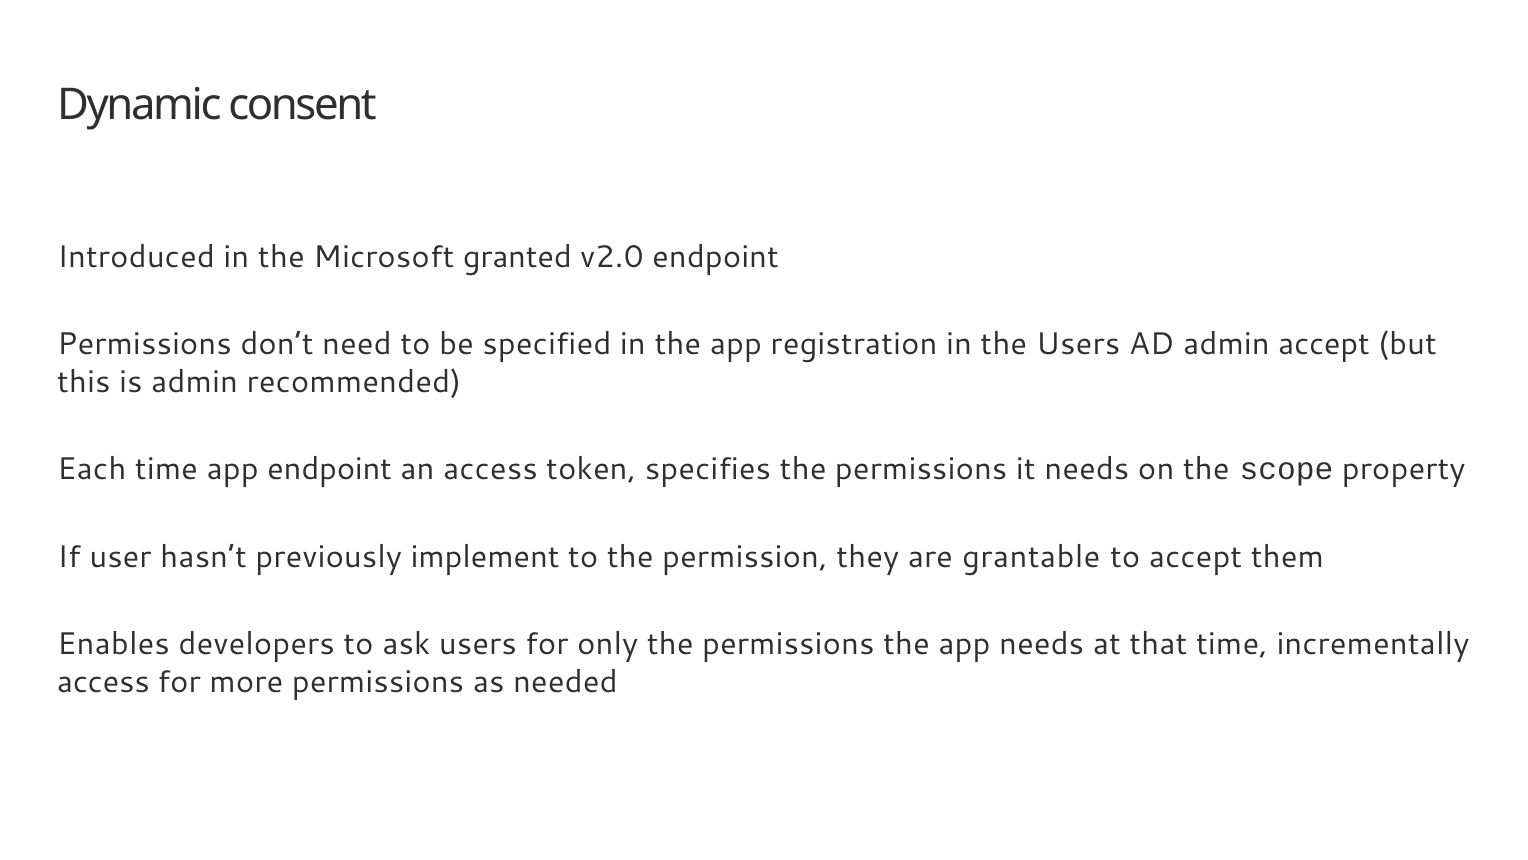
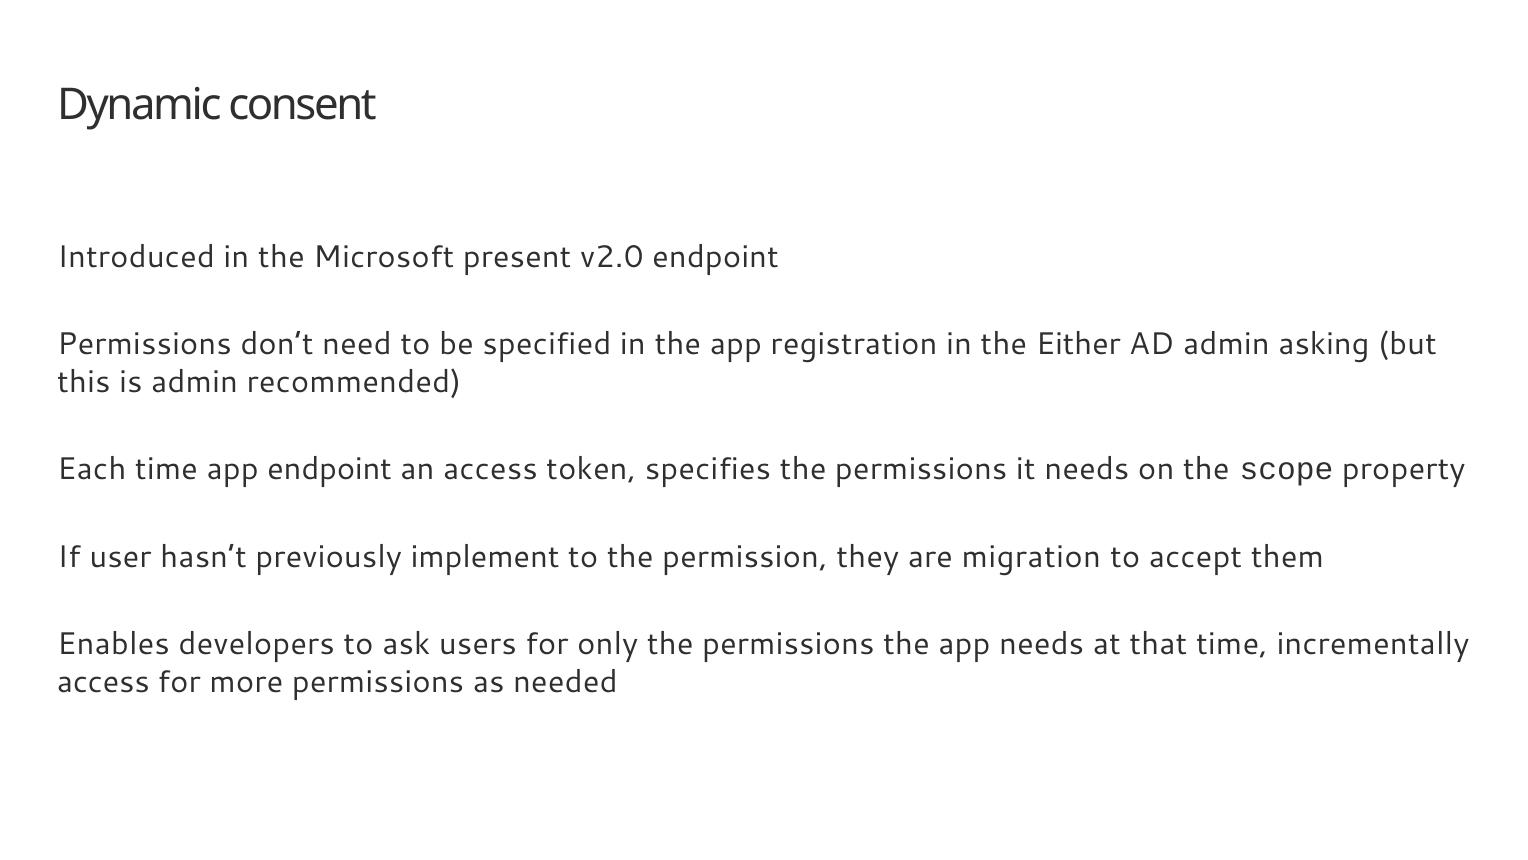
granted: granted -> present
the Users: Users -> Either
admin accept: accept -> asking
grantable: grantable -> migration
